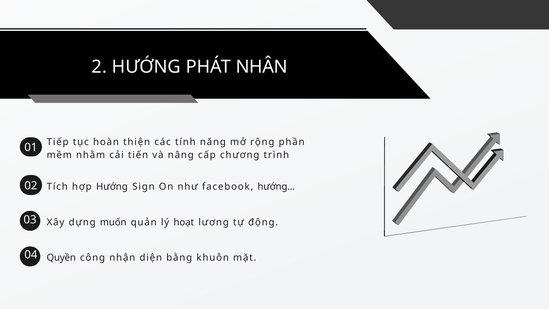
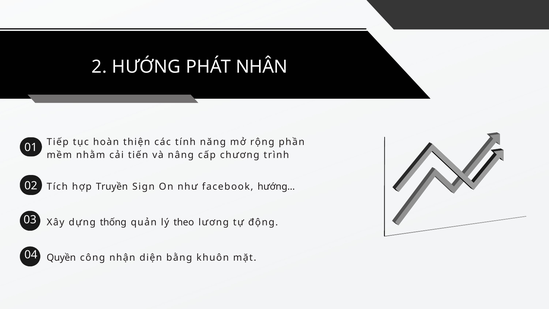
hợp Hướng: Hướng -> Truyền
muốn: muốn -> thống
hoạt: hoạt -> theo
